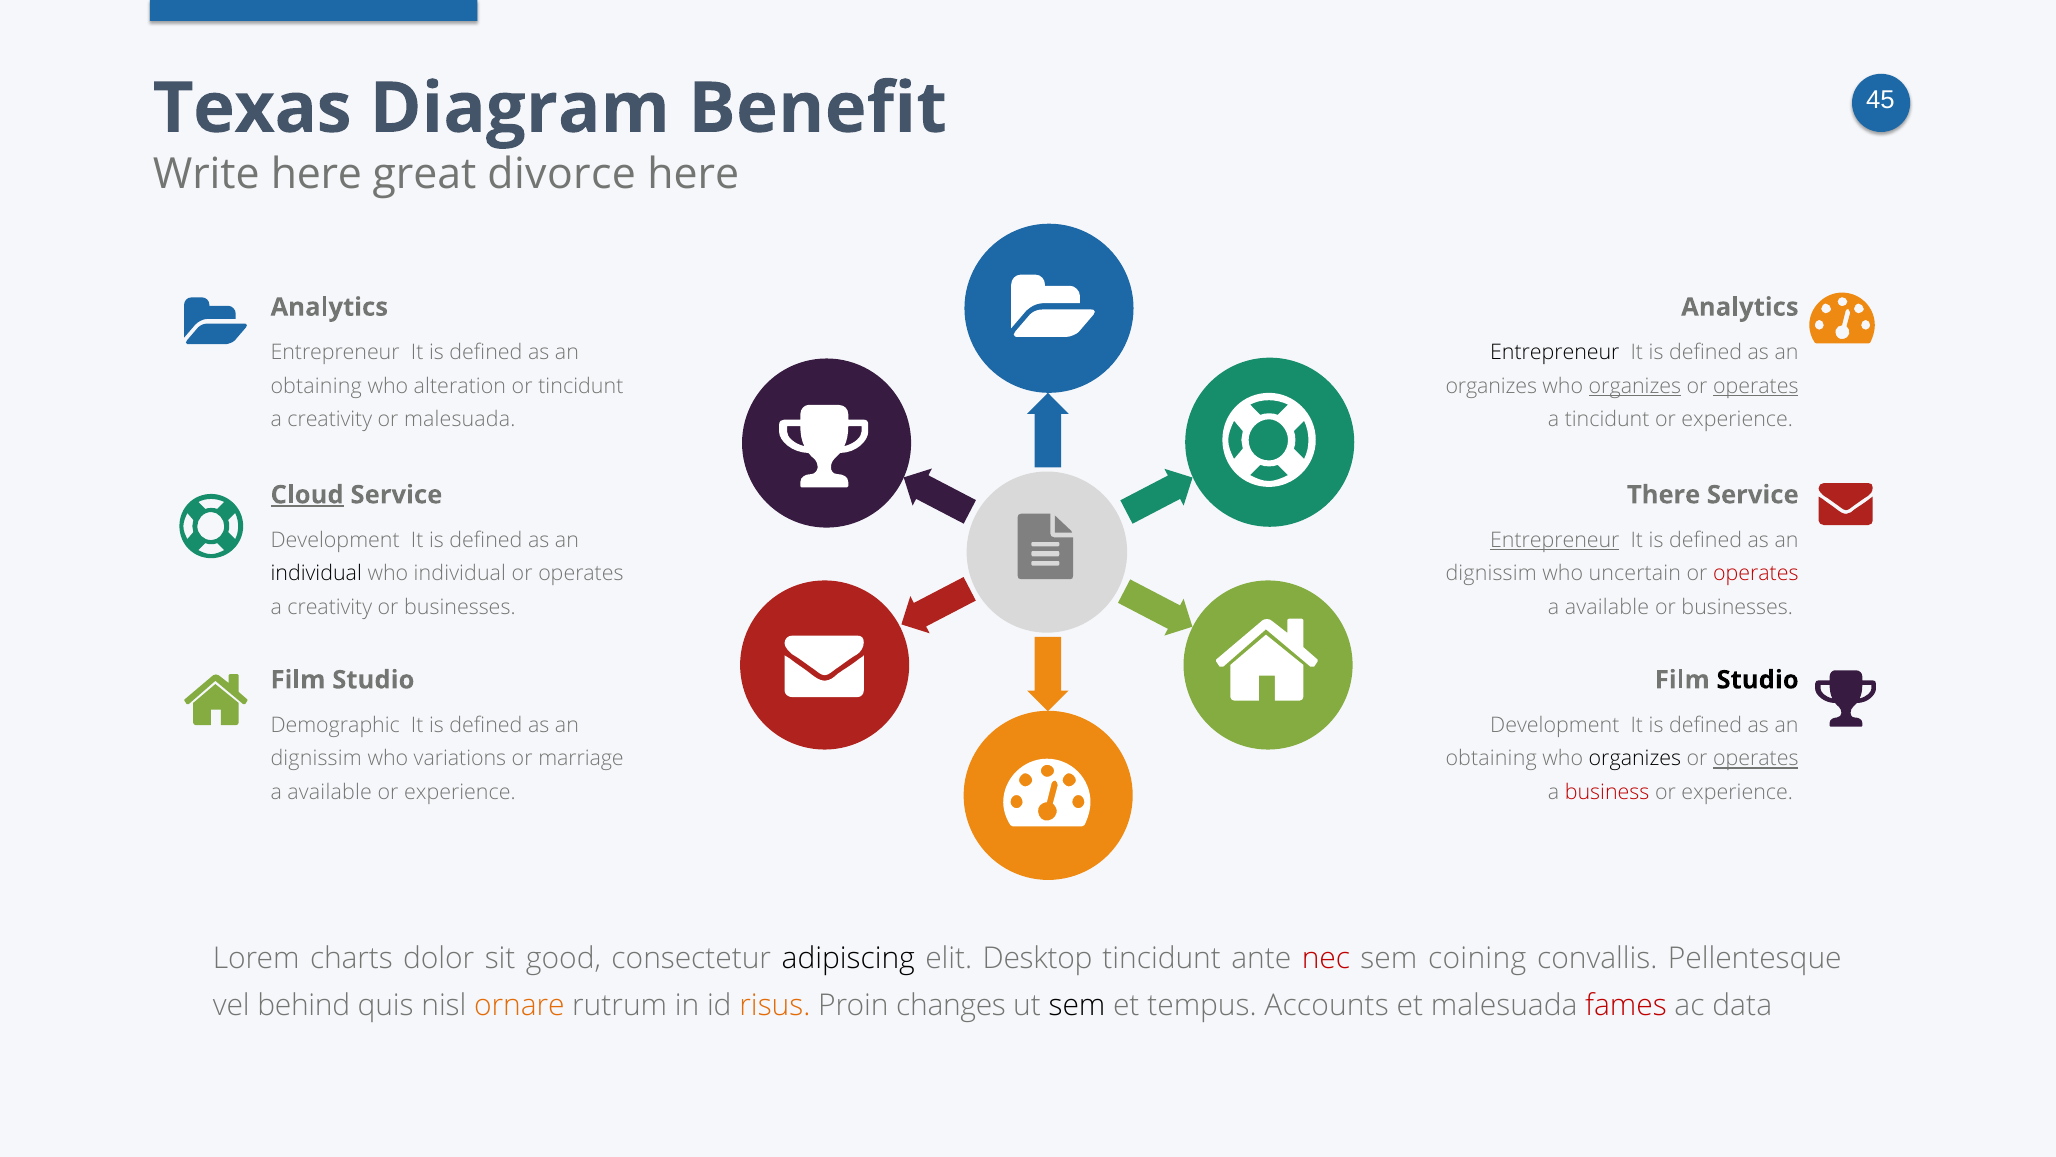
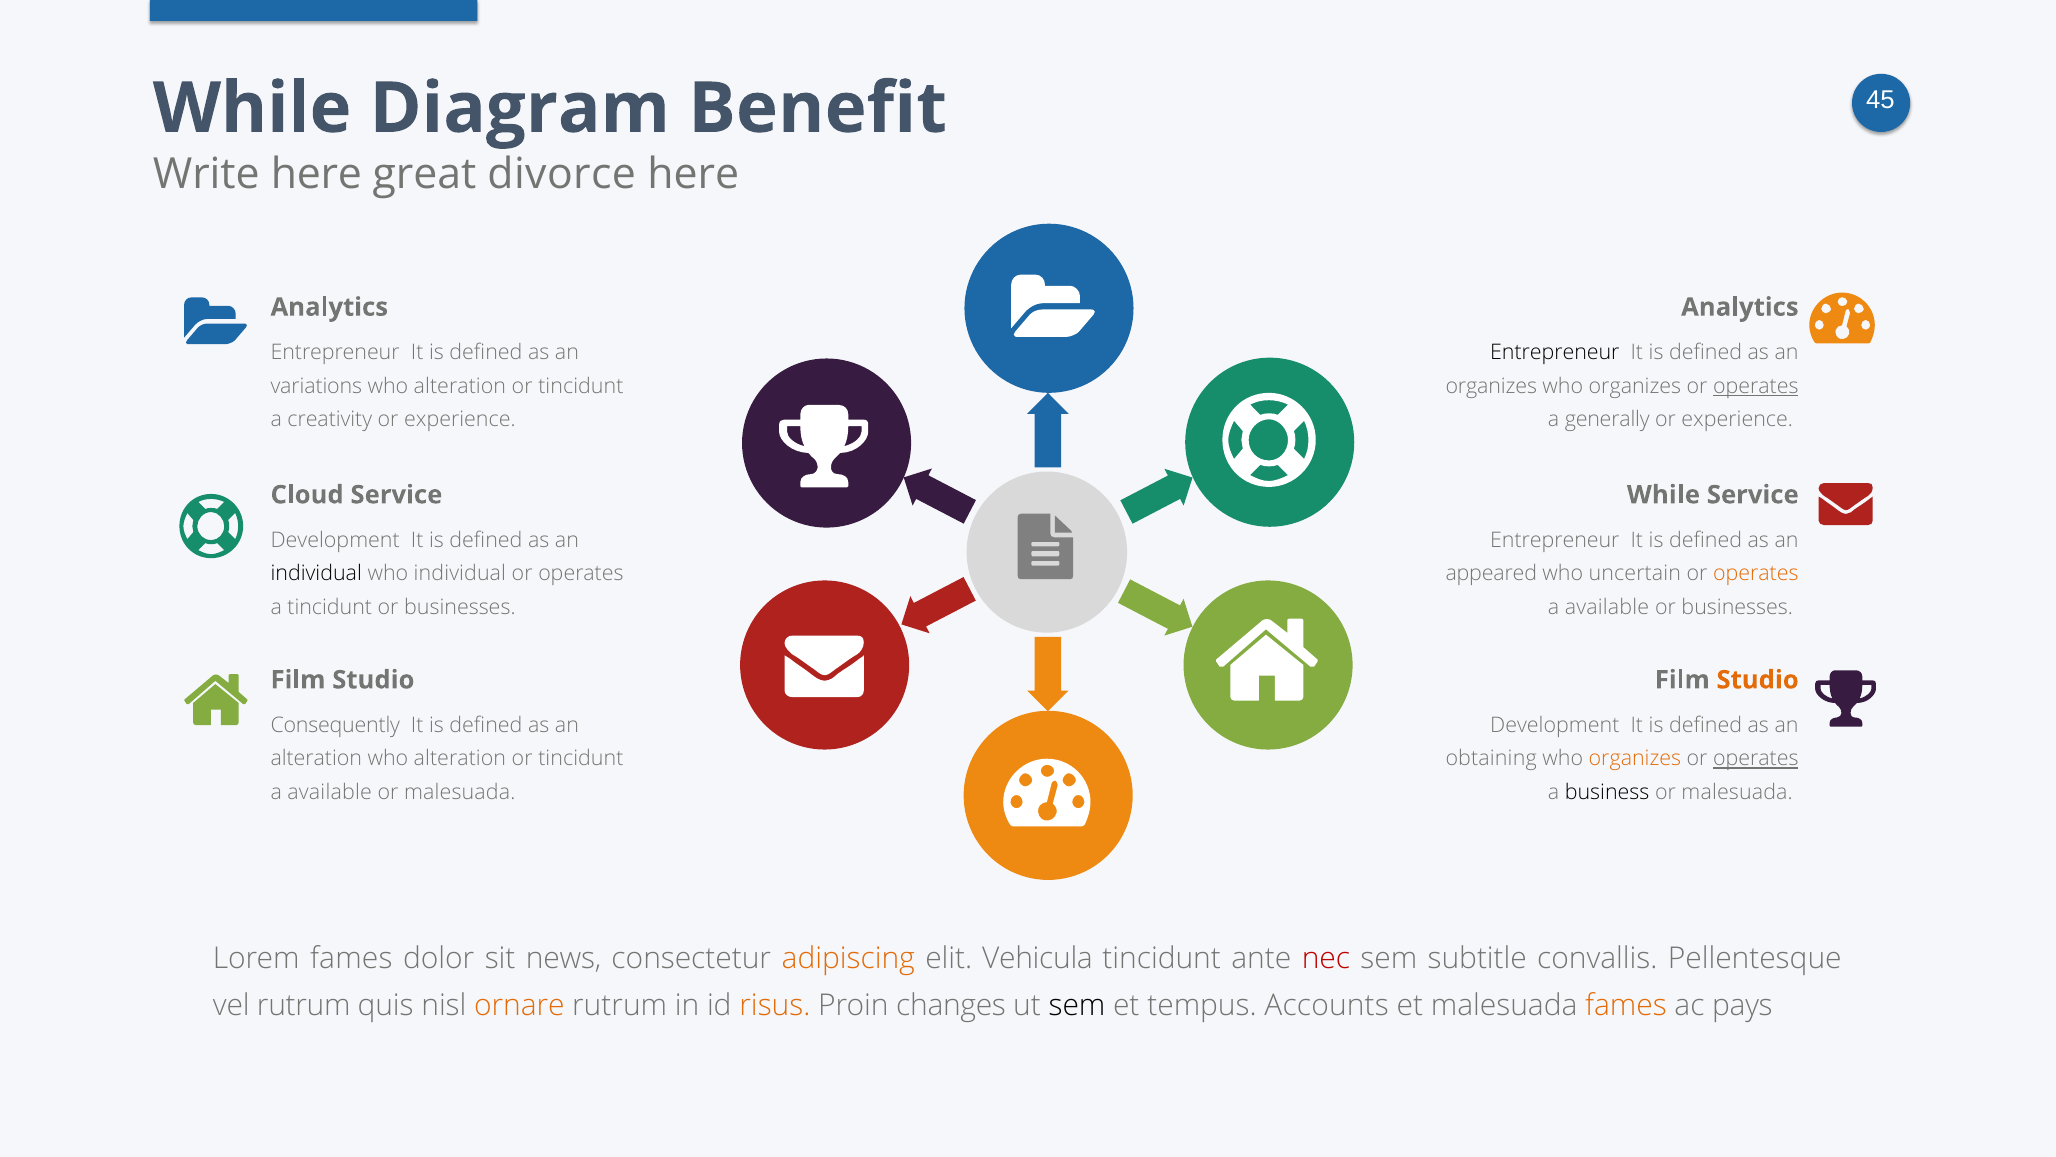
Texas at (252, 109): Texas -> While
obtaining at (316, 386): obtaining -> variations
organizes at (1635, 386) underline: present -> none
malesuada at (460, 419): malesuada -> experience
a tincidunt: tincidunt -> generally
Cloud underline: present -> none
There at (1664, 495): There -> While
Entrepreneur at (1555, 540) underline: present -> none
dignissim at (1491, 573): dignissim -> appeared
operates at (1756, 573) colour: red -> orange
creativity at (330, 607): creativity -> tincidunt
Studio at (1758, 680) colour: black -> orange
Demographic: Demographic -> Consequently
dignissim at (316, 758): dignissim -> alteration
variations at (460, 758): variations -> alteration
marriage at (581, 758): marriage -> tincidunt
organizes at (1635, 758) colour: black -> orange
experience at (460, 792): experience -> malesuada
business colour: red -> black
experience at (1737, 792): experience -> malesuada
Lorem charts: charts -> fames
good: good -> news
adipiscing colour: black -> orange
Desktop: Desktop -> Vehicula
coining: coining -> subtitle
vel behind: behind -> rutrum
fames at (1626, 1005) colour: red -> orange
data: data -> pays
